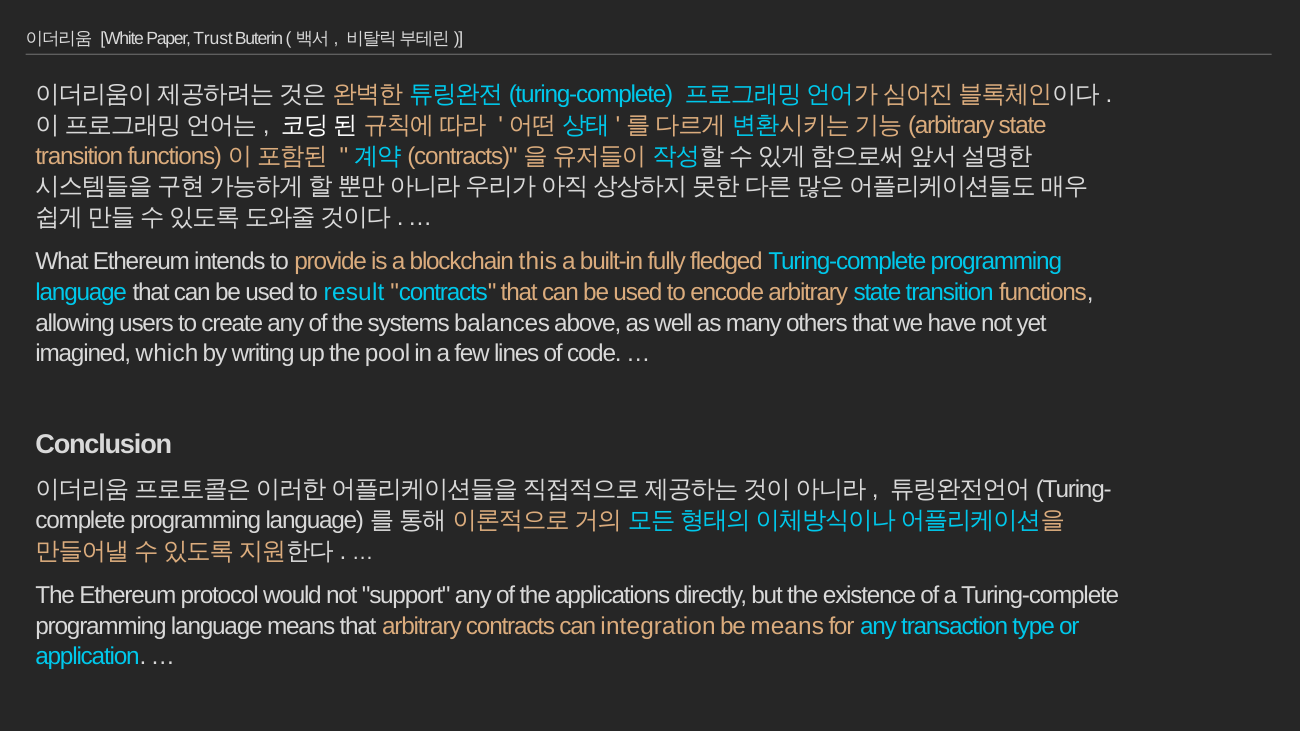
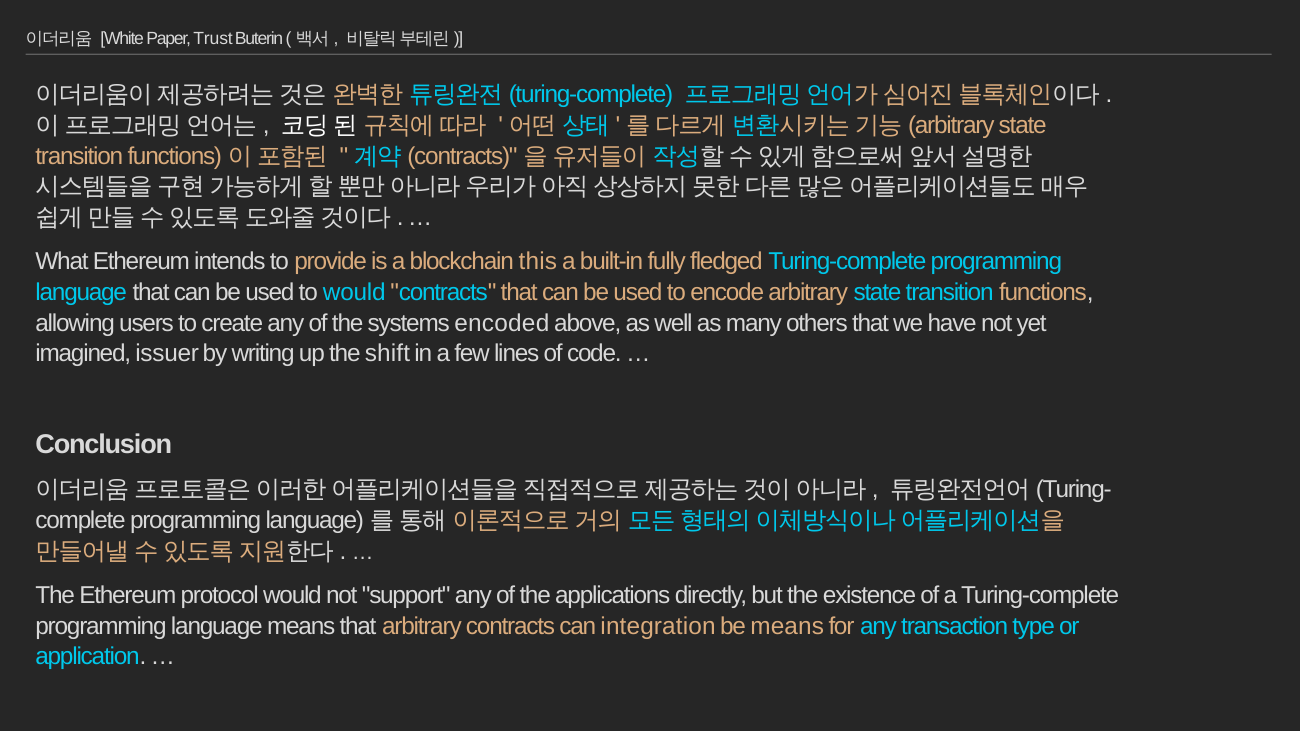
to result: result -> would
balances: balances -> encoded
which: which -> issuer
pool: pool -> shift
